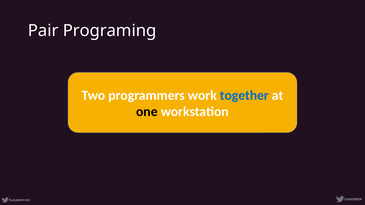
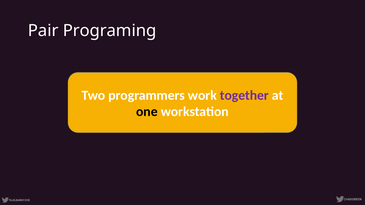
together colour: blue -> purple
